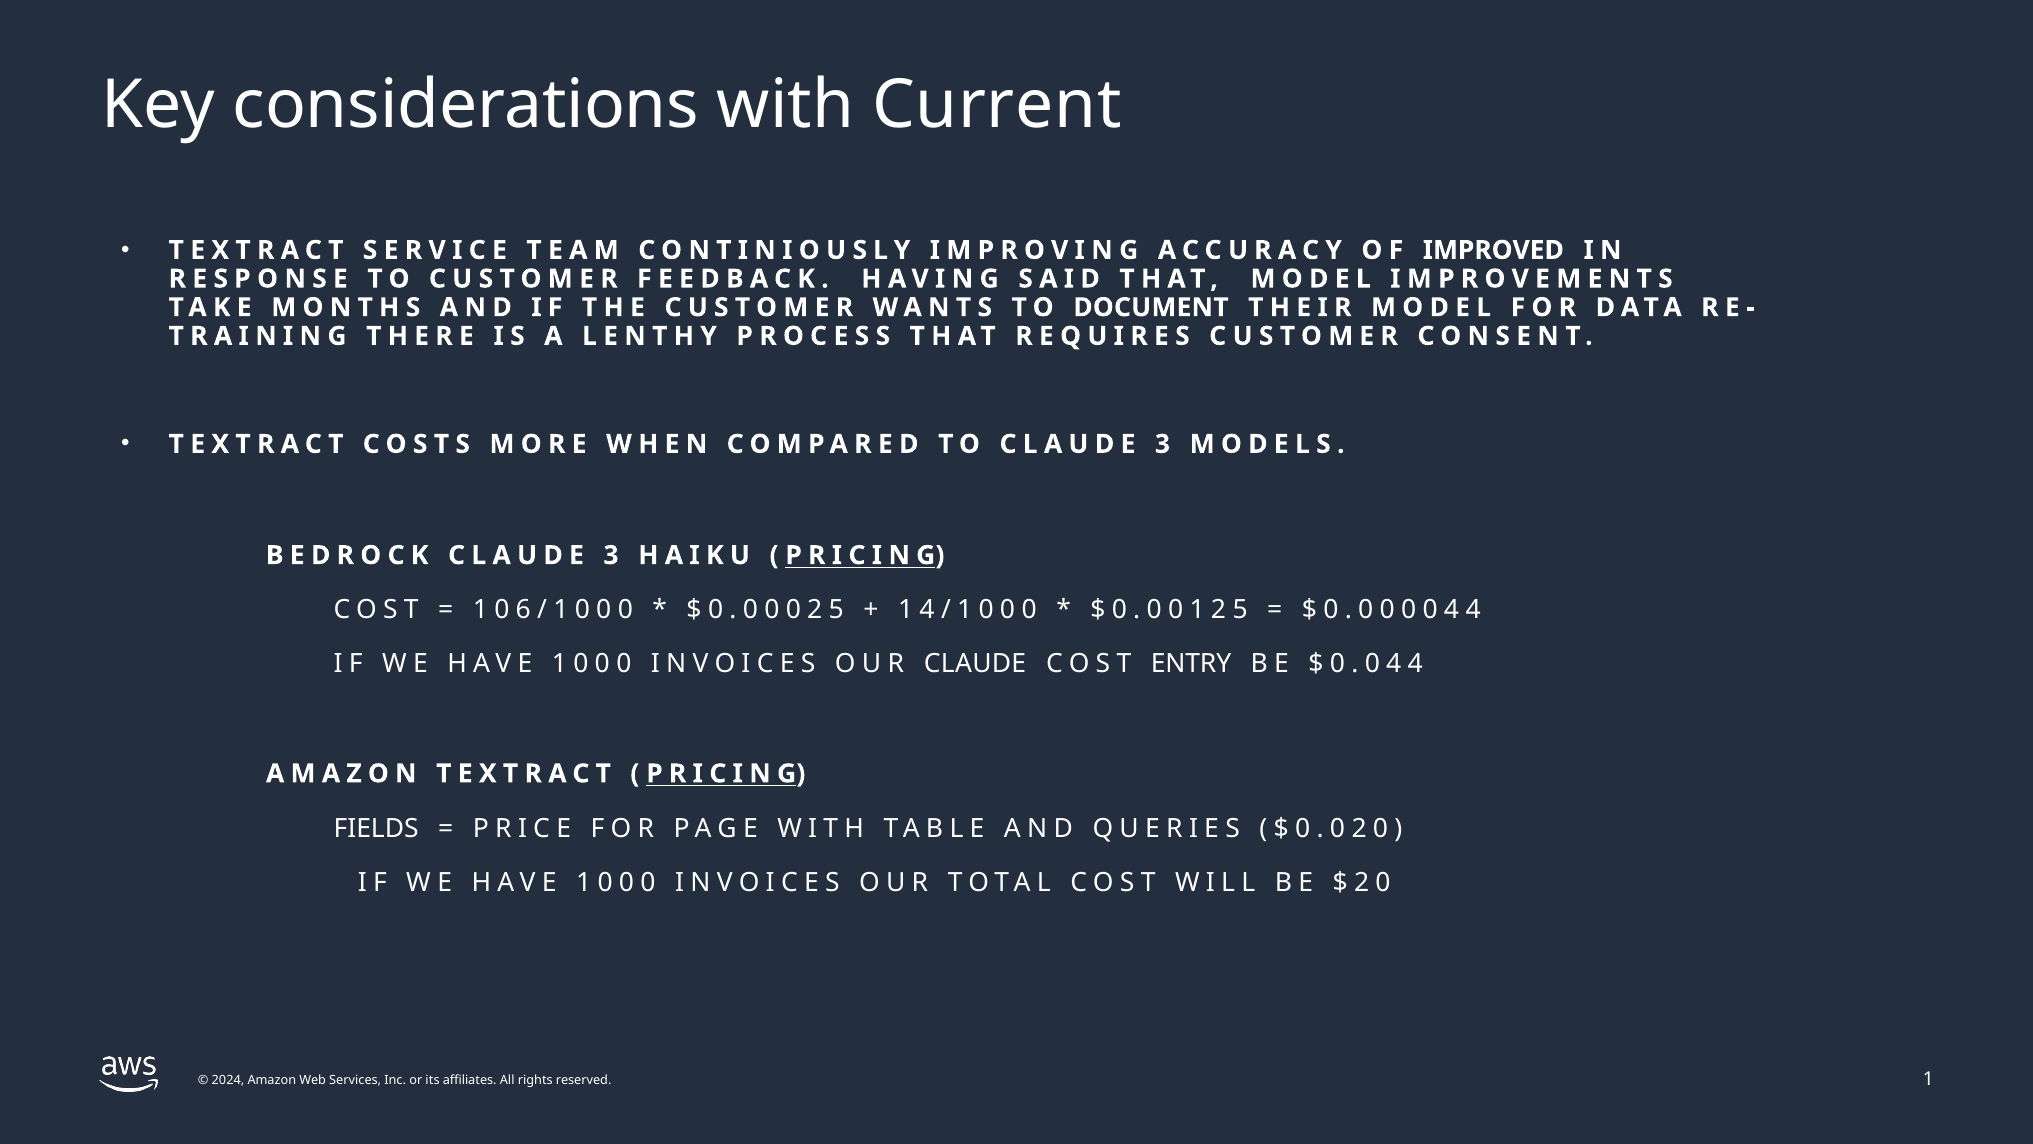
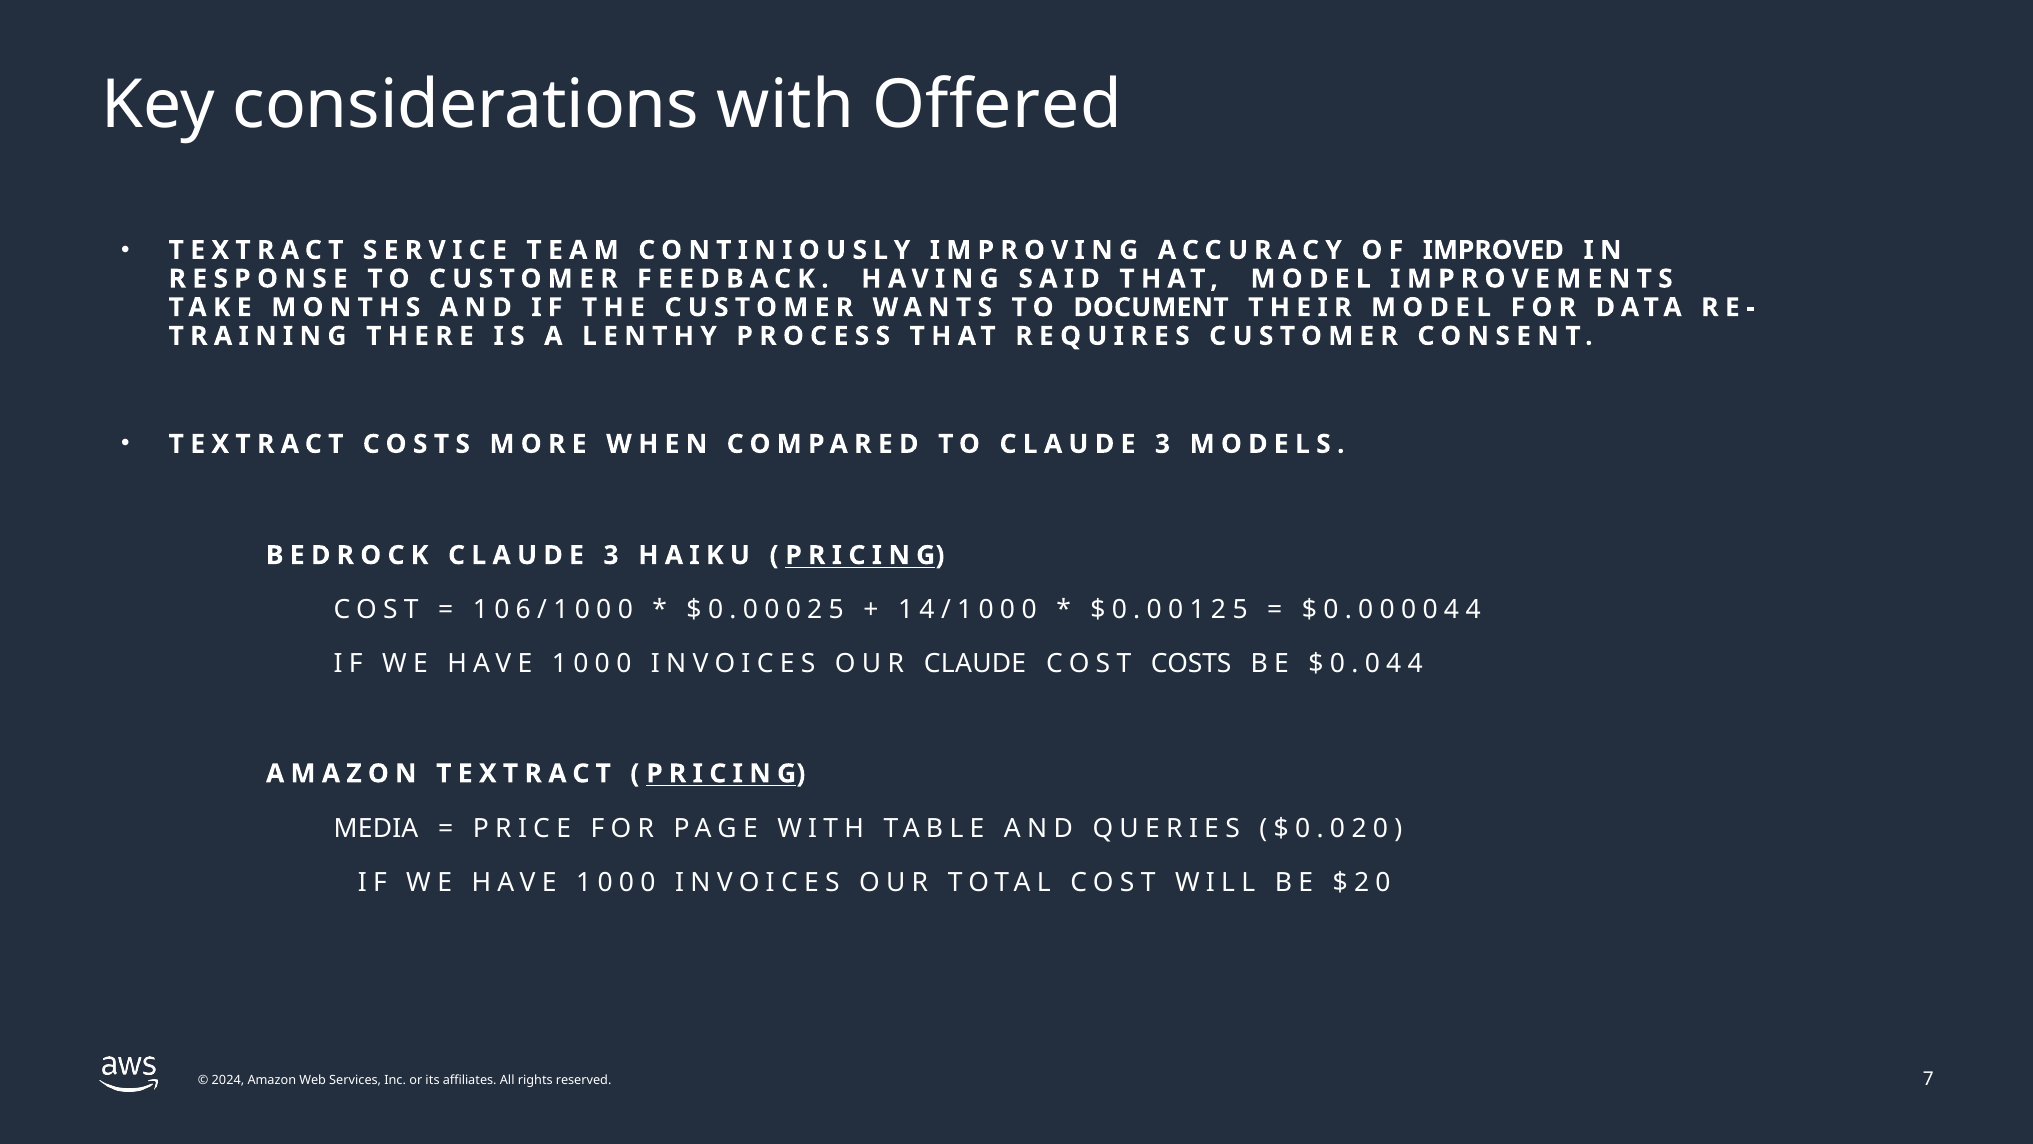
Current: Current -> Offered
COST ENTRY: ENTRY -> COSTS
FIELDS: FIELDS -> MEDIA
1: 1 -> 7
